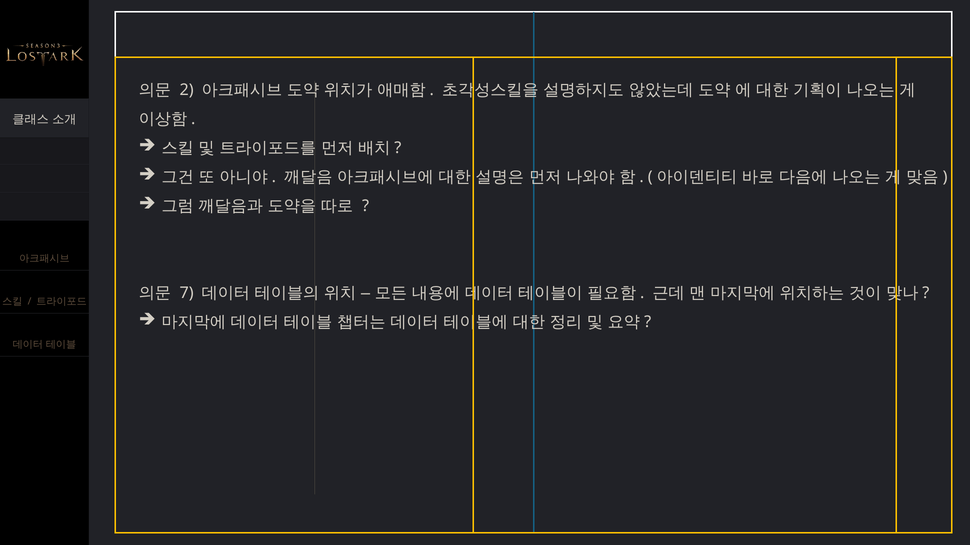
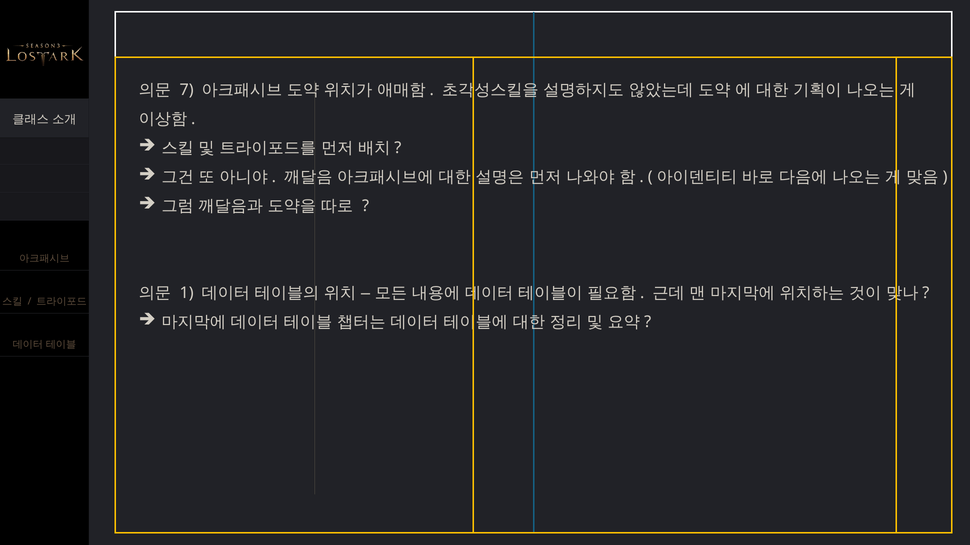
2: 2 -> 7
7: 7 -> 1
